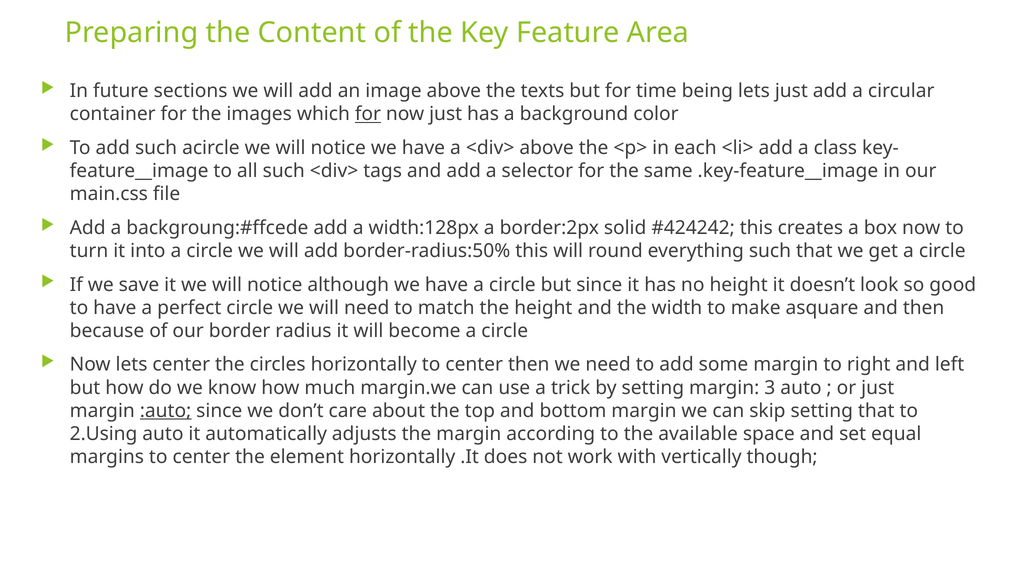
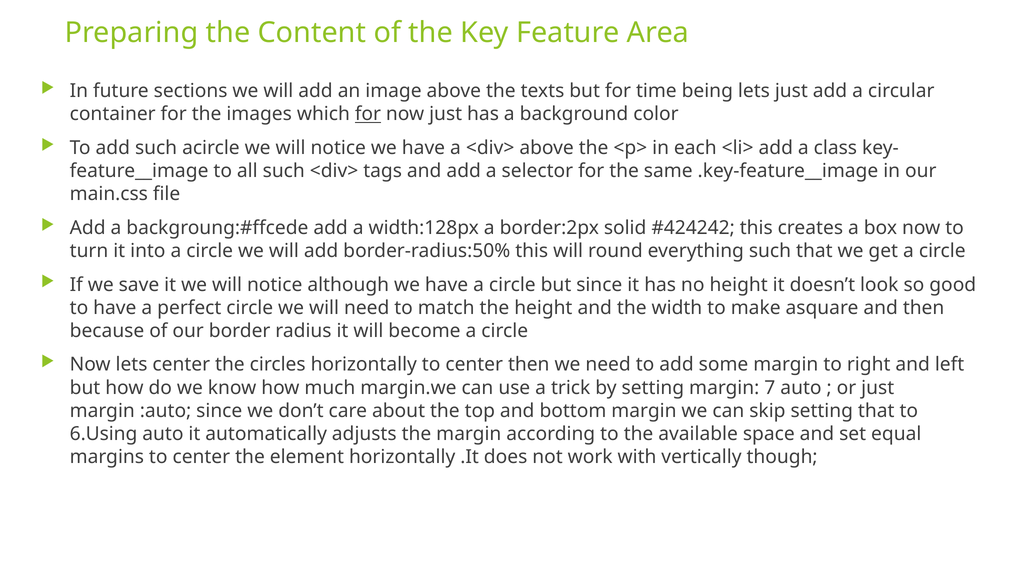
3: 3 -> 7
:auto underline: present -> none
2.Using: 2.Using -> 6.Using
